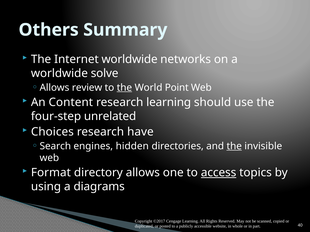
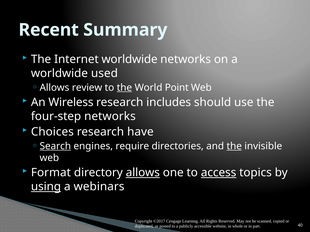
Others: Others -> Recent
solve: solve -> used
Content: Content -> Wireless
research learning: learning -> includes
four-step unrelated: unrelated -> networks
Search underline: none -> present
hidden: hidden -> require
allows at (143, 173) underline: none -> present
using underline: none -> present
diagrams: diagrams -> webinars
